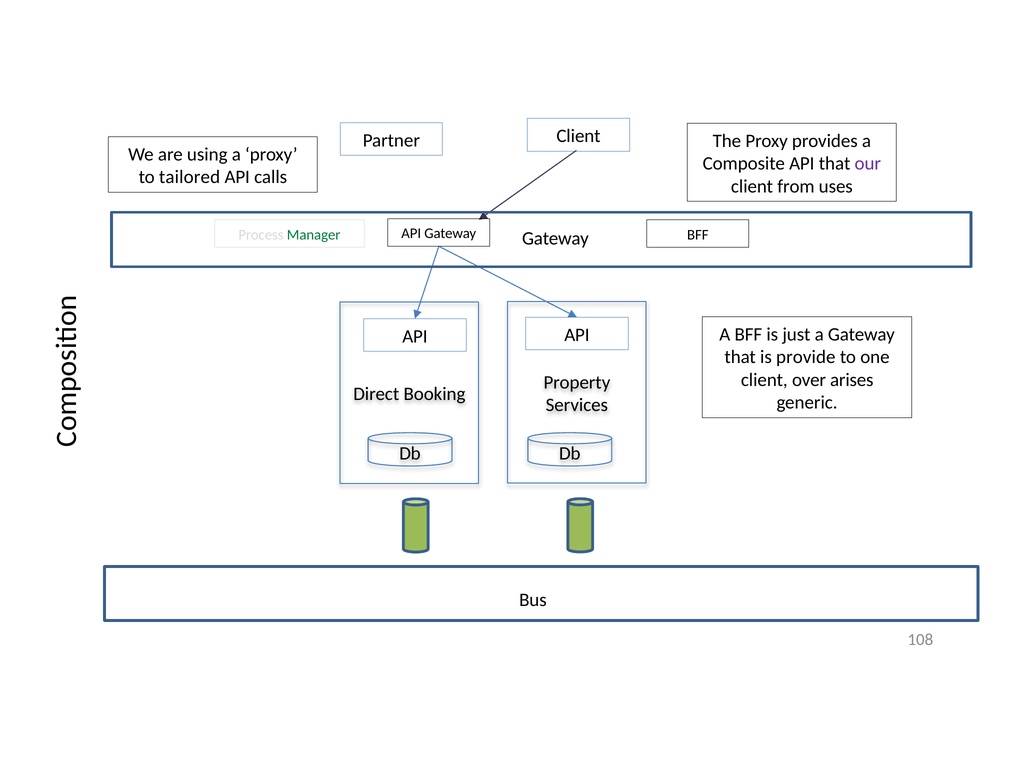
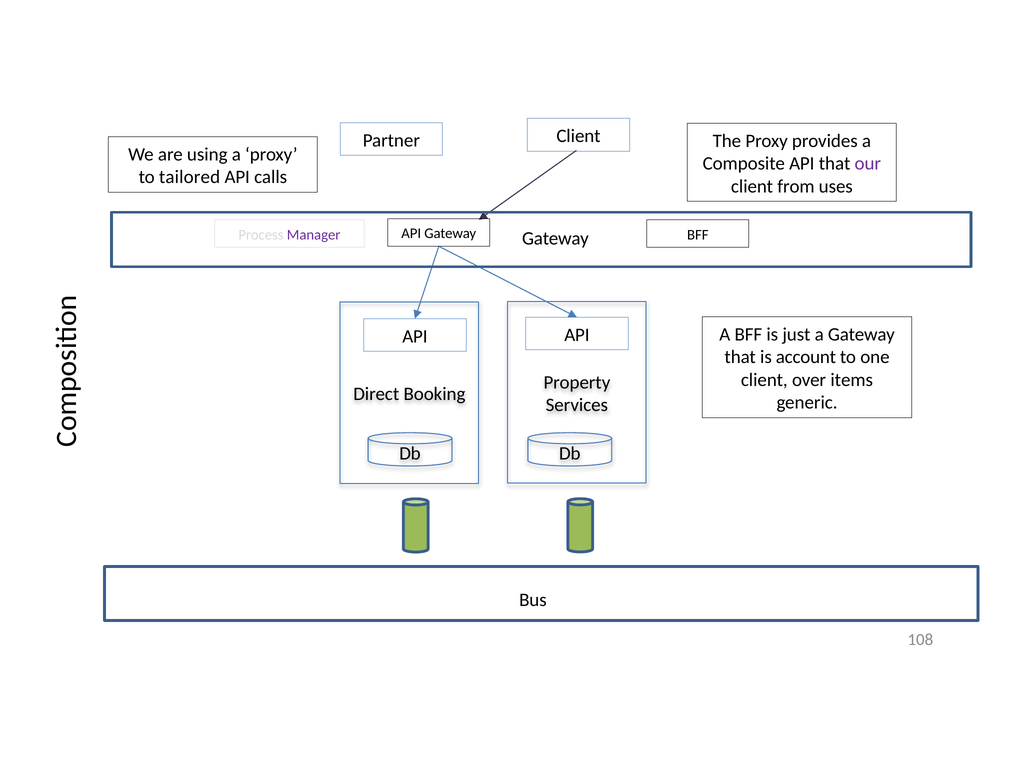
Manager colour: green -> purple
provide: provide -> account
arises: arises -> items
